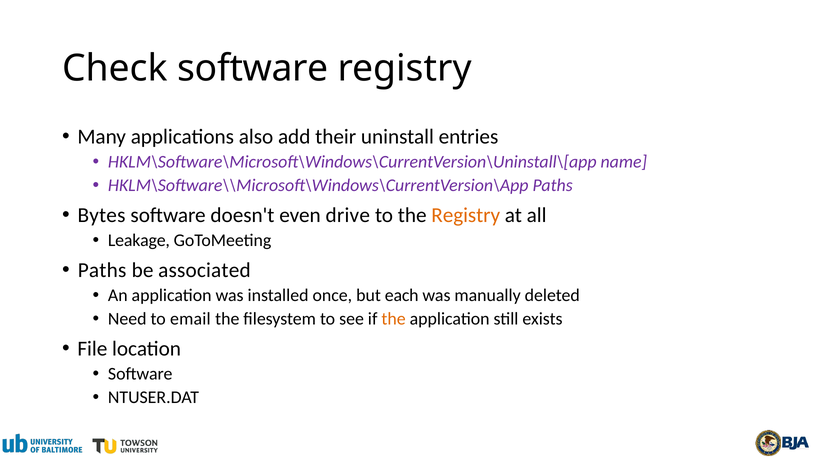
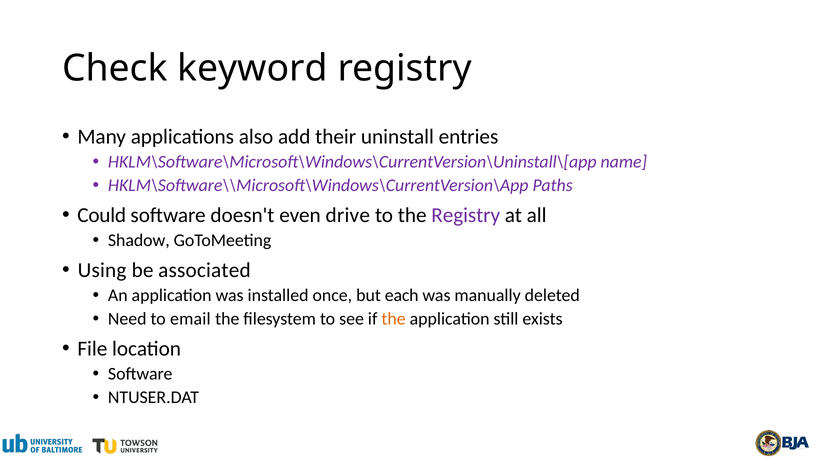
Check software: software -> keyword
Bytes: Bytes -> Could
Registry at (466, 215) colour: orange -> purple
Leakage: Leakage -> Shadow
Paths at (102, 270): Paths -> Using
